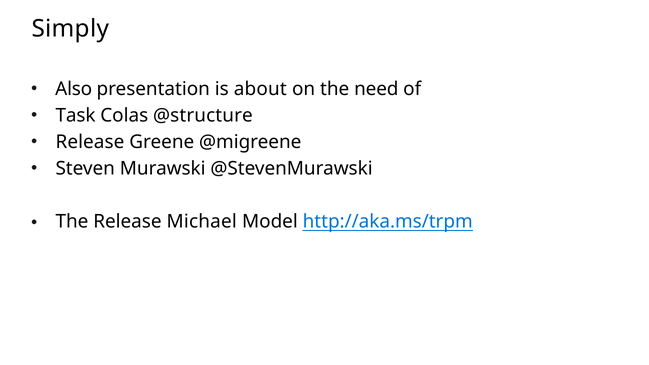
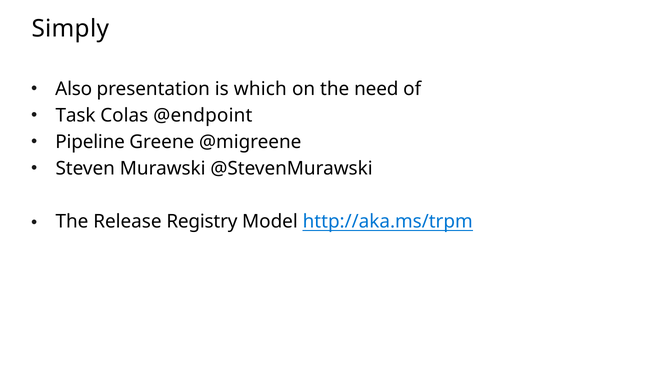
about: about -> which
@structure: @structure -> @endpoint
Release at (90, 142): Release -> Pipeline
Michael: Michael -> Registry
